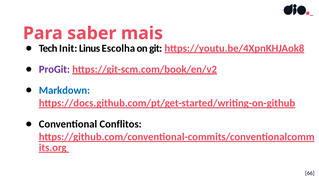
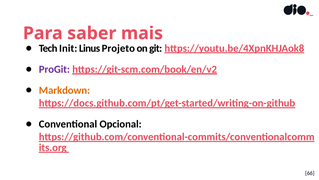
Escolha: Escolha -> Projeto
Markdown colour: blue -> orange
Conflitos: Conflitos -> Opcional
